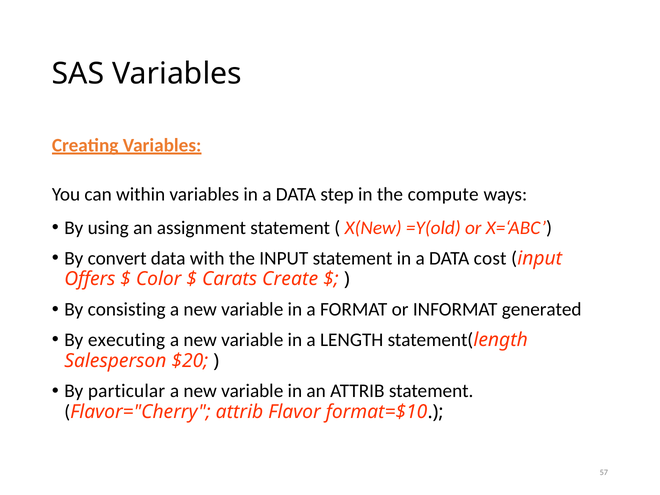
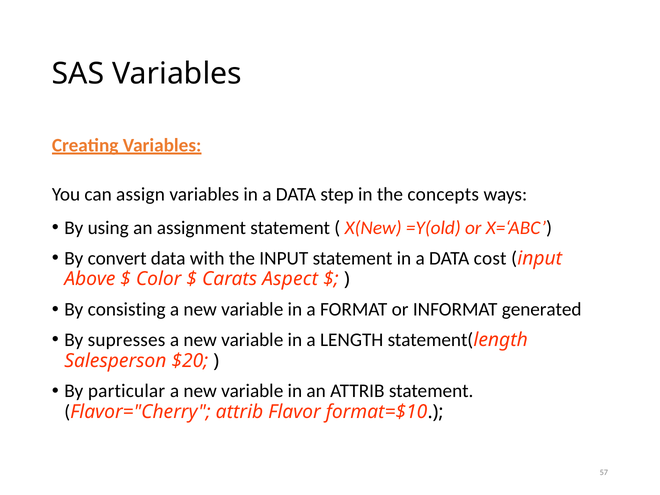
within: within -> assign
compute: compute -> concepts
Offers: Offers -> Above
Create: Create -> Aspect
executing: executing -> supresses
